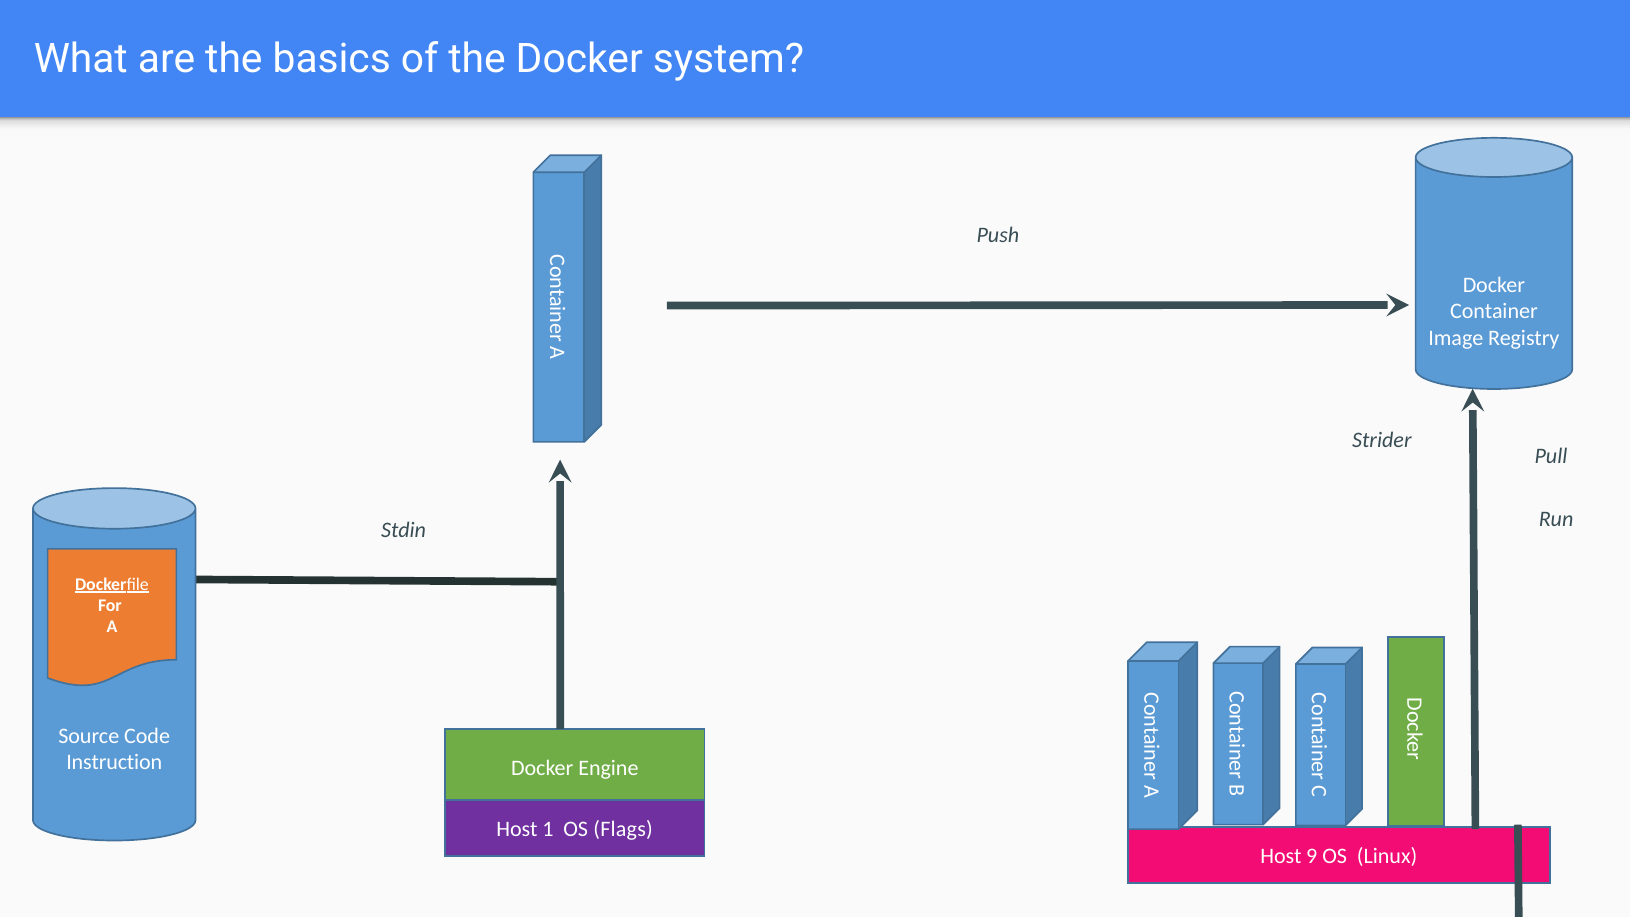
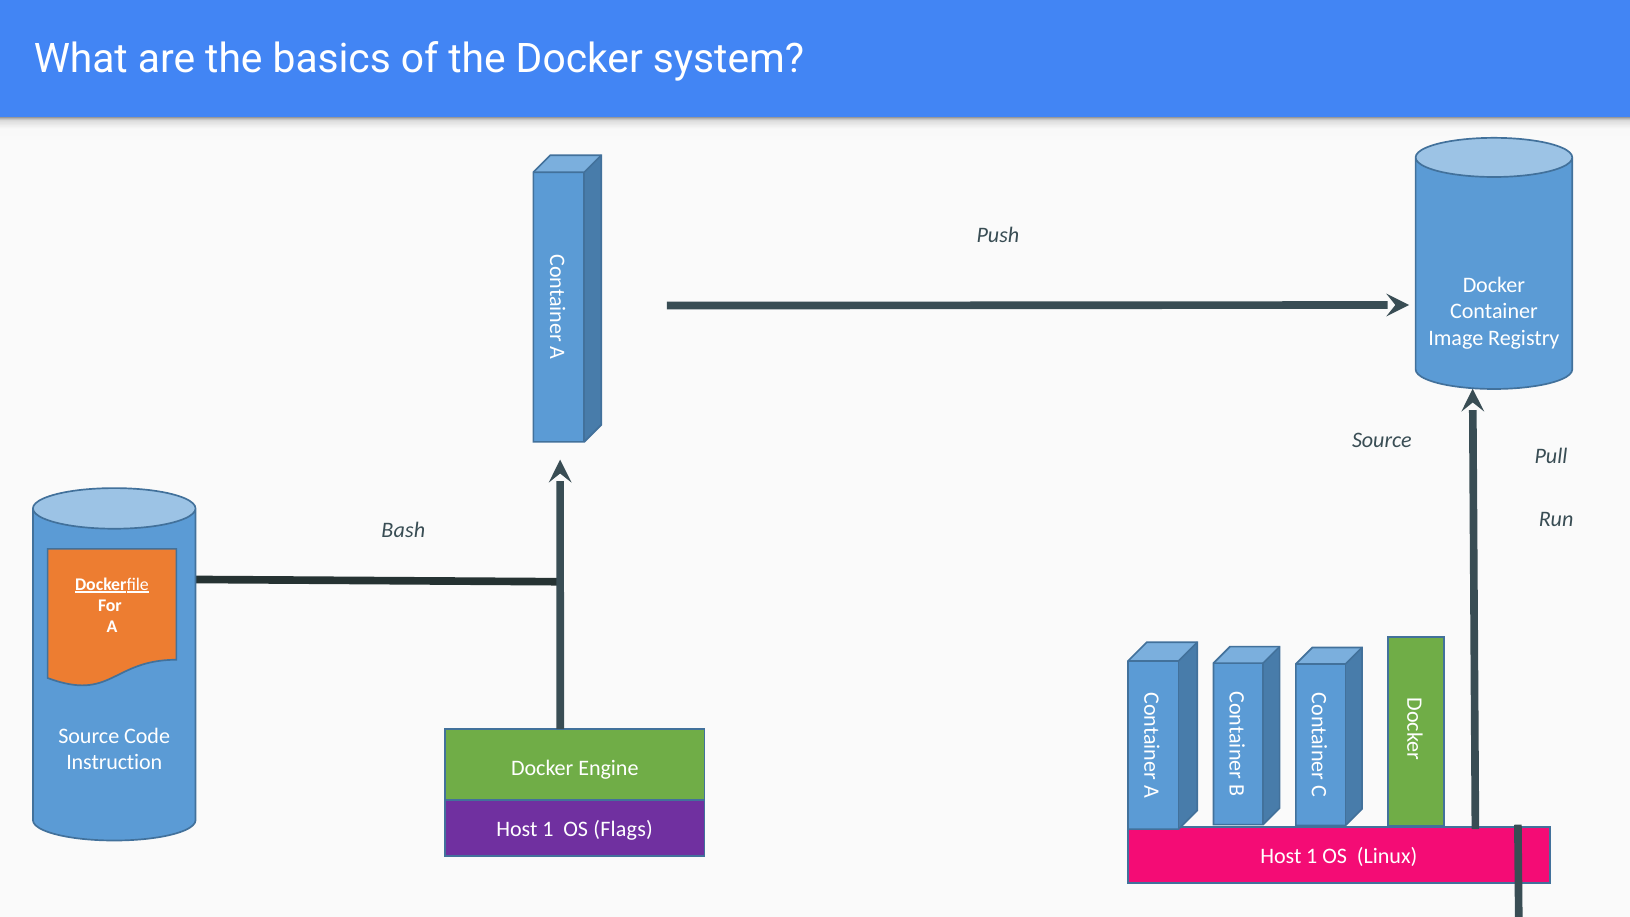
Strider at (1382, 440): Strider -> Source
Stdin: Stdin -> Bash
9 at (1312, 856): 9 -> 1
